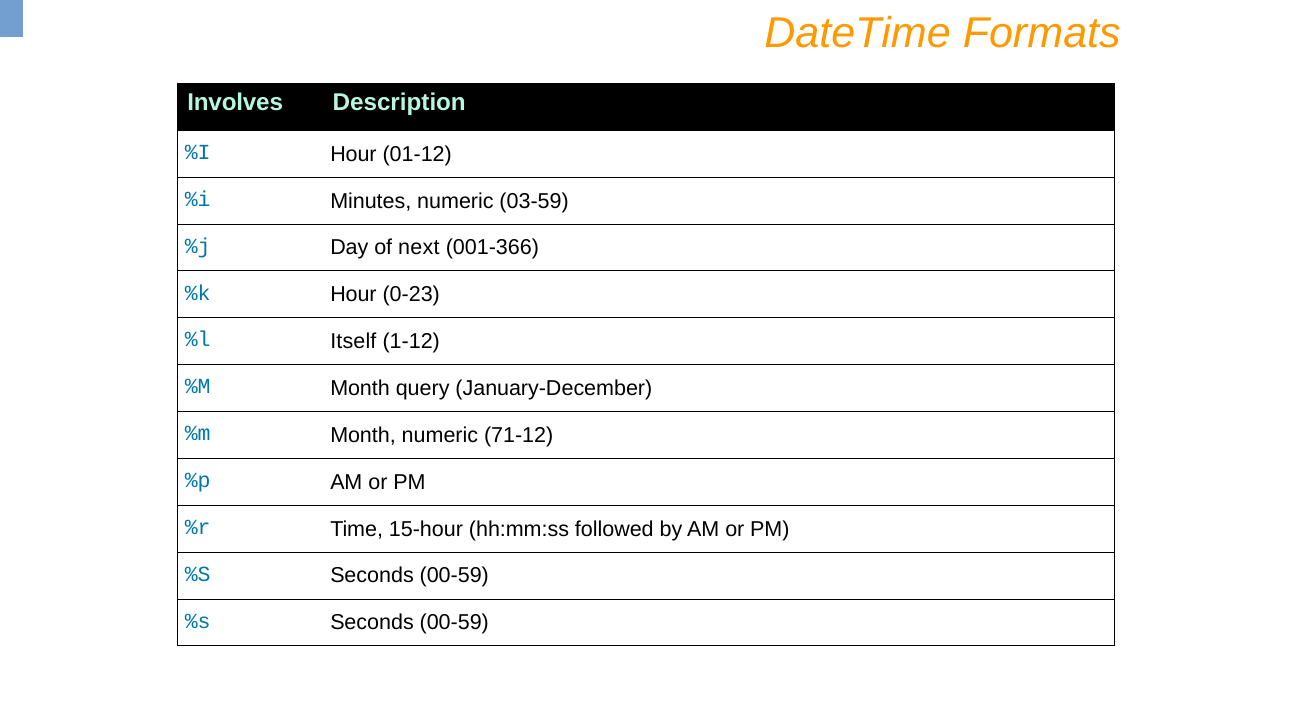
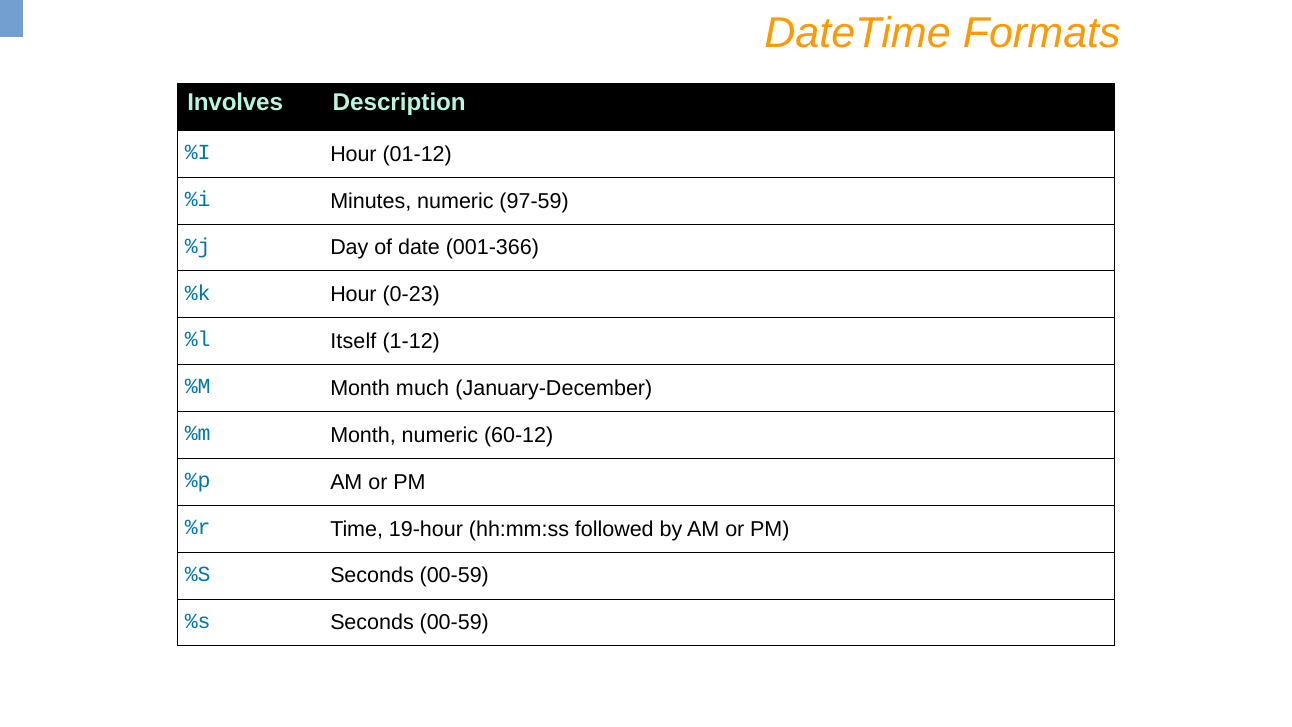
03-59: 03-59 -> 97-59
next: next -> date
query: query -> much
71-12: 71-12 -> 60-12
15-hour: 15-hour -> 19-hour
